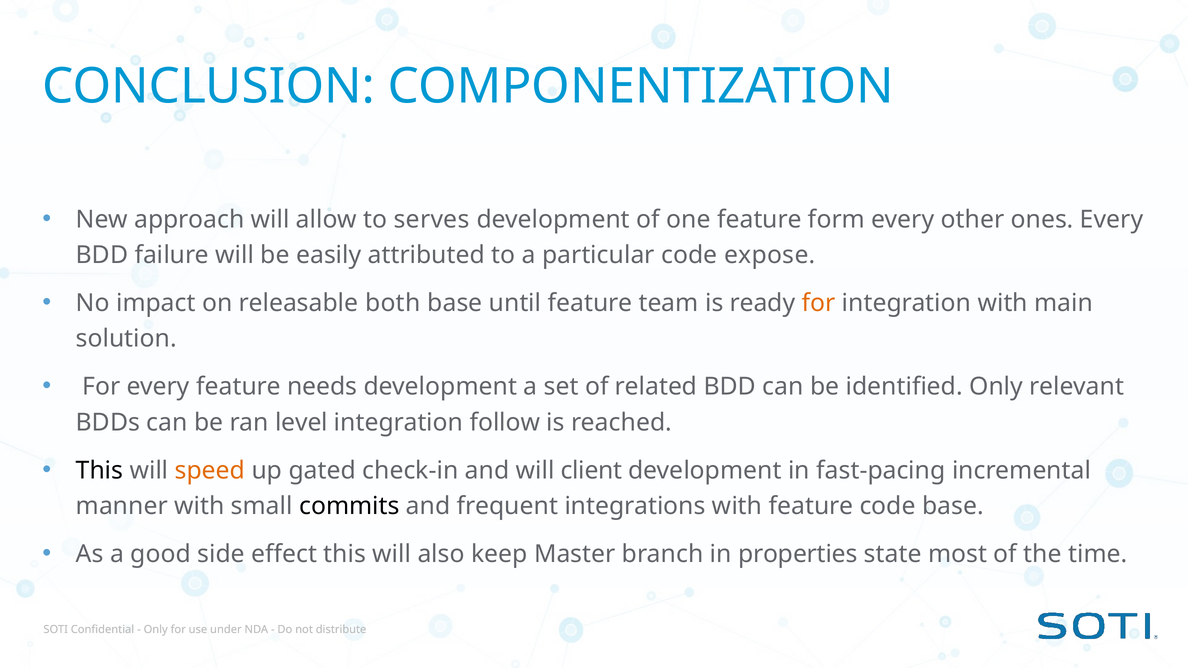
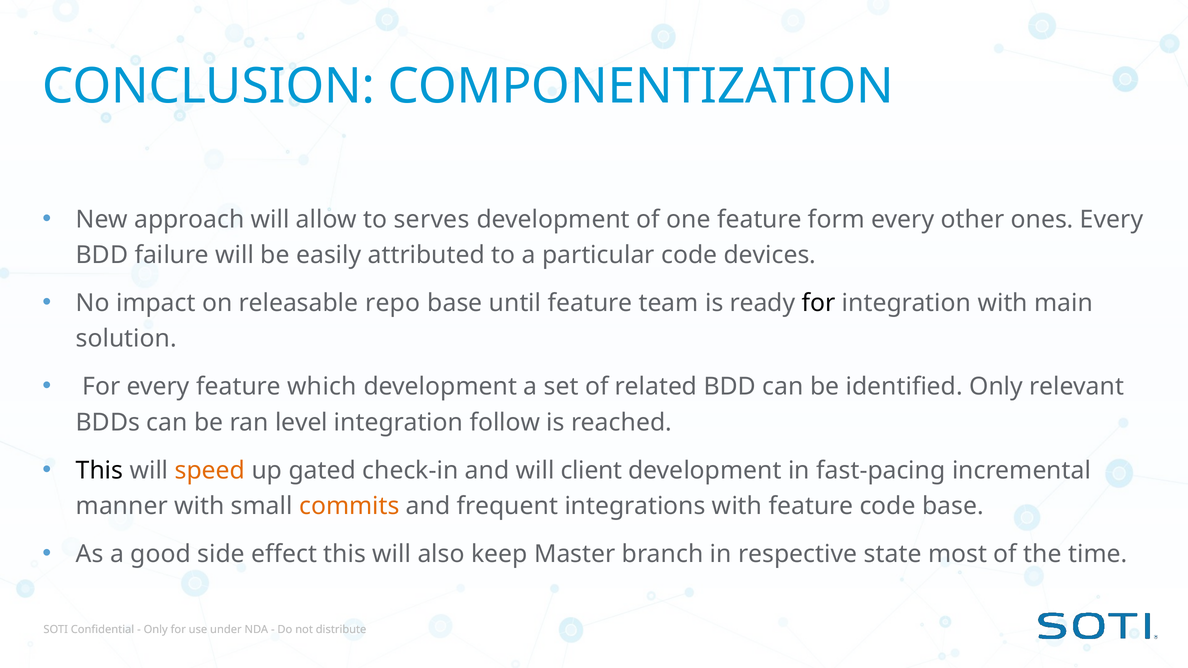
expose: expose -> devices
both: both -> repo
for at (819, 303) colour: orange -> black
needs: needs -> which
commits colour: black -> orange
properties: properties -> respective
